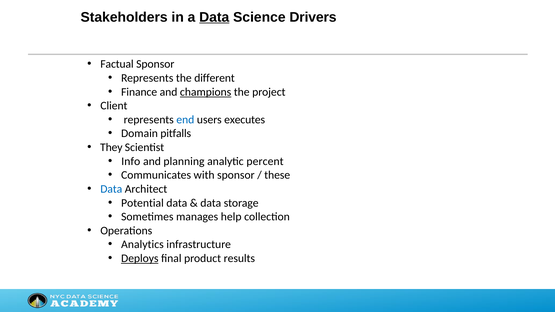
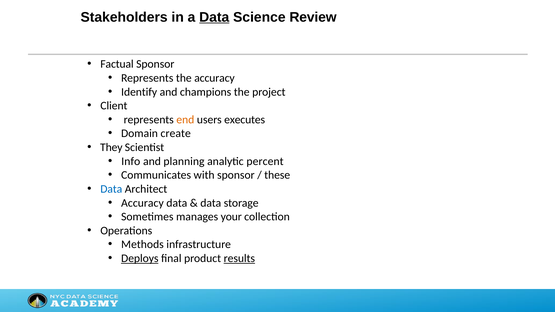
Drivers: Drivers -> Review
the different: different -> accuracy
Finance: Finance -> Identify
champions underline: present -> none
end colour: blue -> orange
pitfalls: pitfalls -> create
Potential at (142, 203): Potential -> Accuracy
help: help -> your
Analytics: Analytics -> Methods
results underline: none -> present
